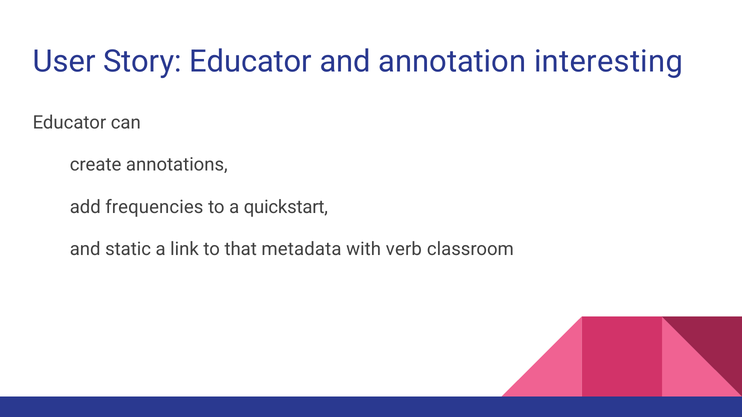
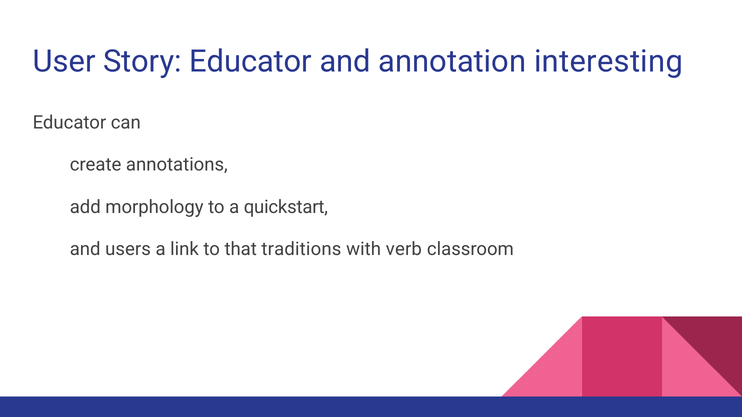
frequencies: frequencies -> morphology
static: static -> users
metadata: metadata -> traditions
